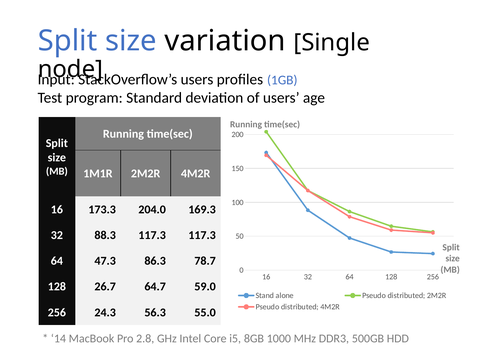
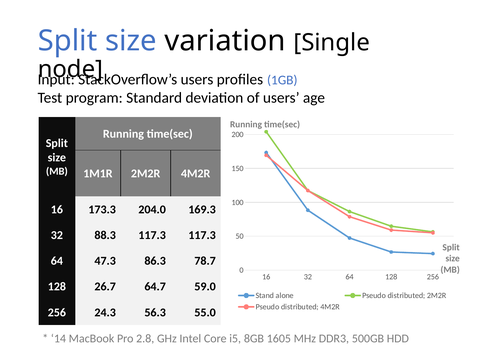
1000: 1000 -> 1605
